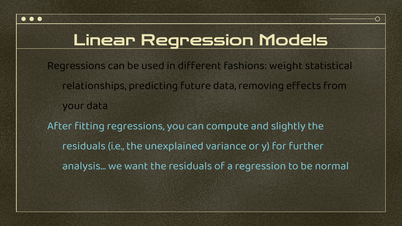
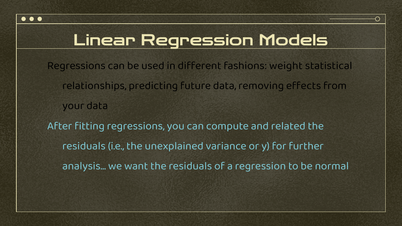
slightly: slightly -> related
